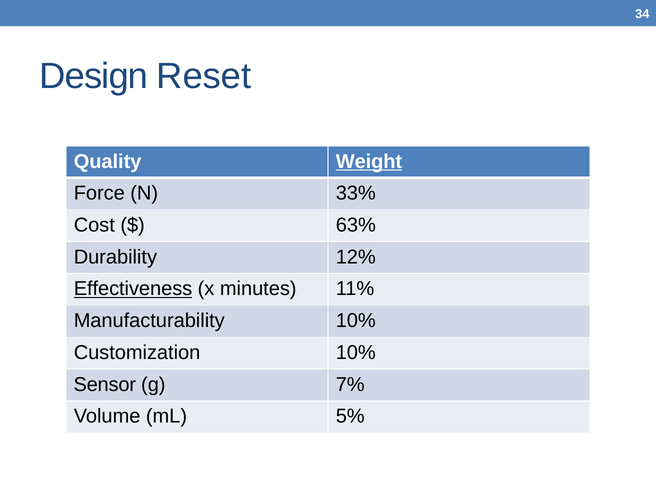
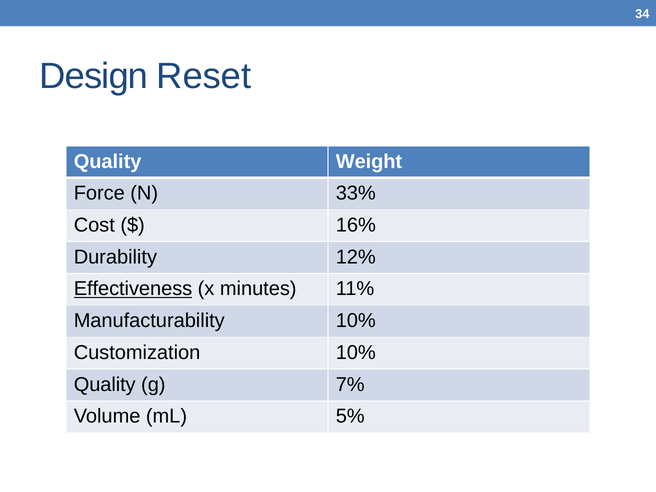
Weight underline: present -> none
63%: 63% -> 16%
Sensor at (105, 384): Sensor -> Quality
